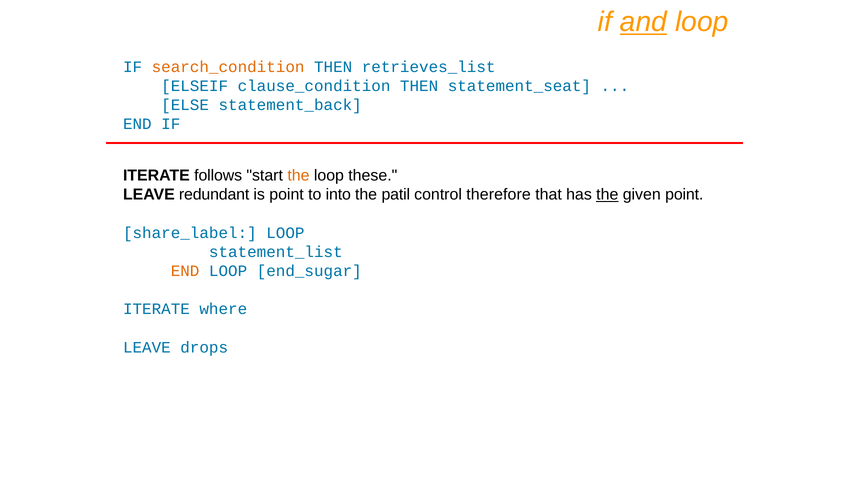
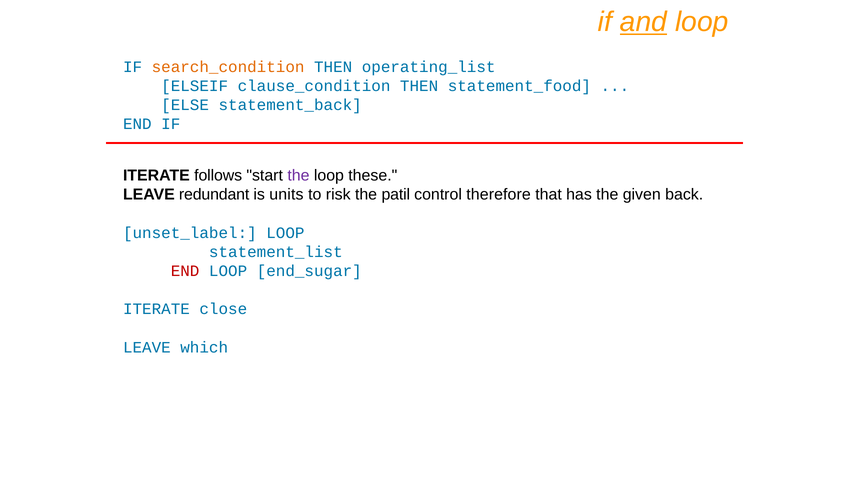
retrieves_list: retrieves_list -> operating_list
statement_seat: statement_seat -> statement_food
the at (298, 176) colour: orange -> purple
is point: point -> units
into: into -> risk
the at (607, 195) underline: present -> none
given point: point -> back
share_label: share_label -> unset_label
END at (185, 271) colour: orange -> red
where: where -> close
drops: drops -> which
